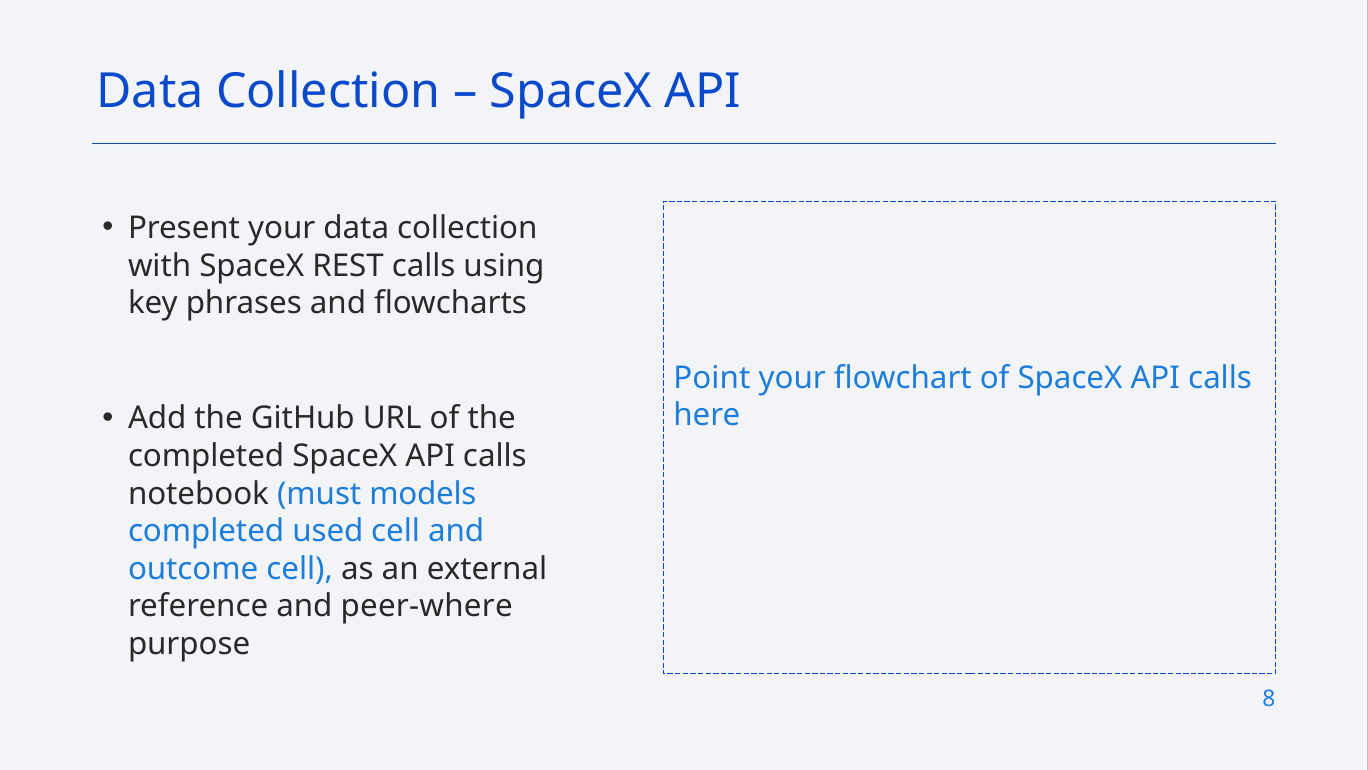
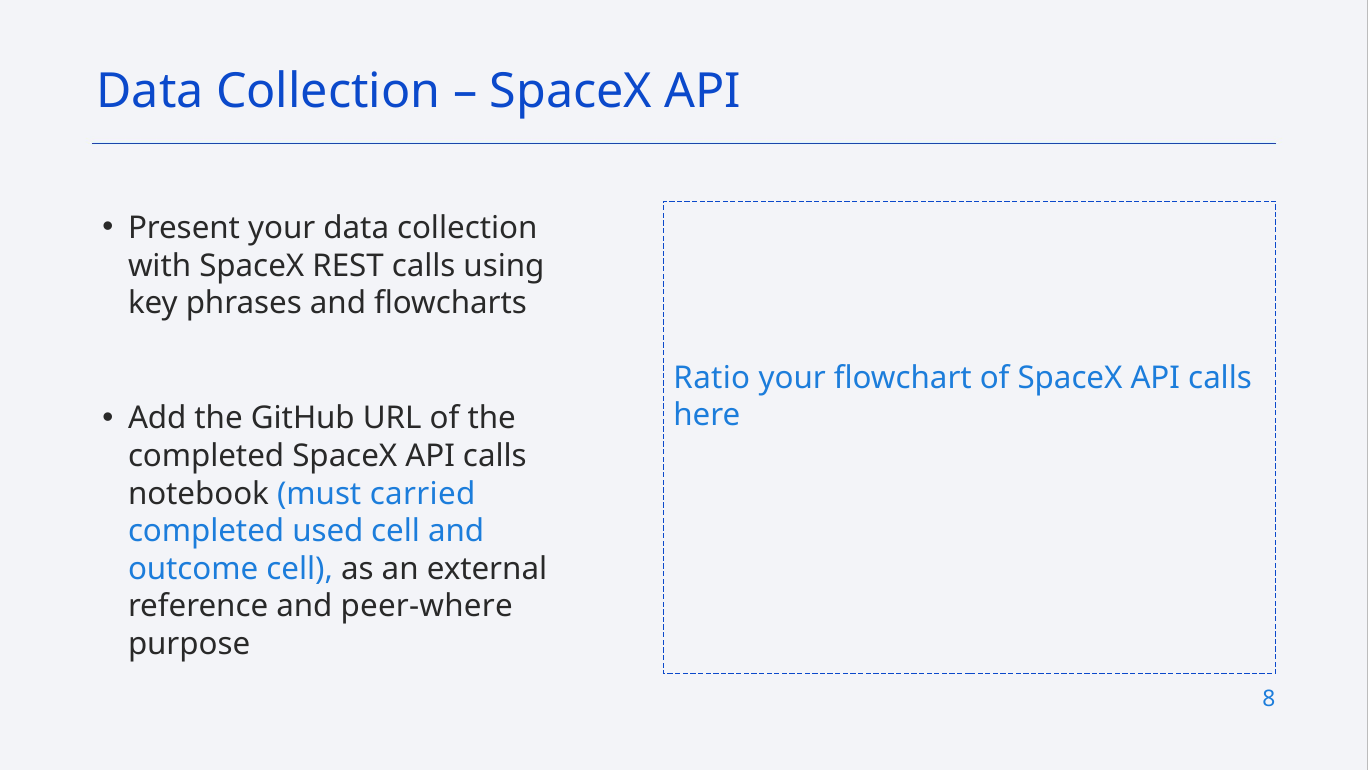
Point: Point -> Ratio
models: models -> carried
